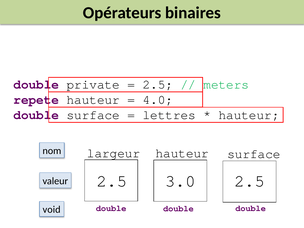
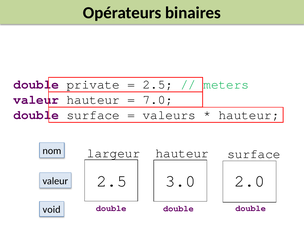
repete at (36, 100): repete -> valeur
4.0: 4.0 -> 7.0
lettres: lettres -> valeurs
3.0 2.5: 2.5 -> 2.0
